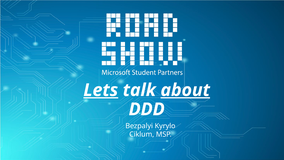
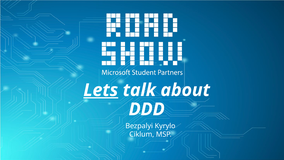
about underline: present -> none
